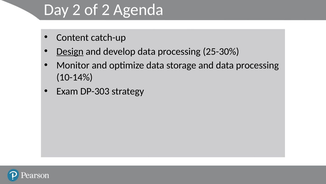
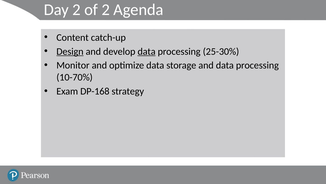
data at (147, 51) underline: none -> present
10-14%: 10-14% -> 10-70%
DP-303: DP-303 -> DP-168
